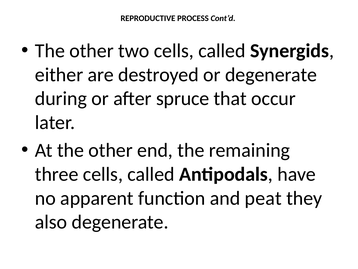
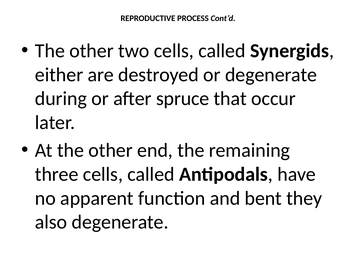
peat: peat -> bent
